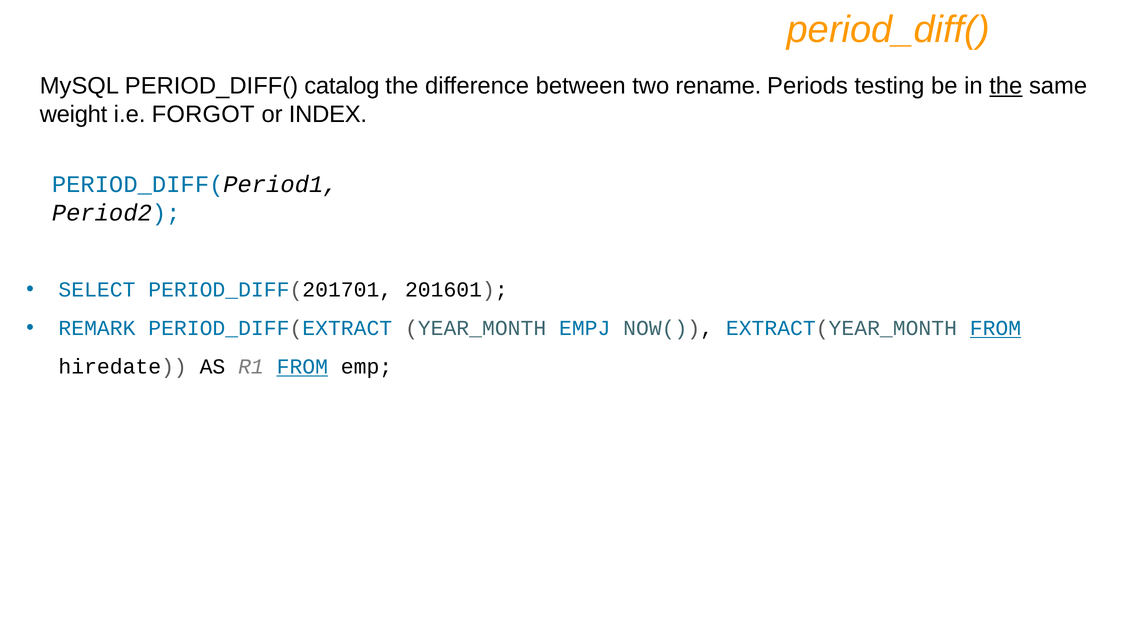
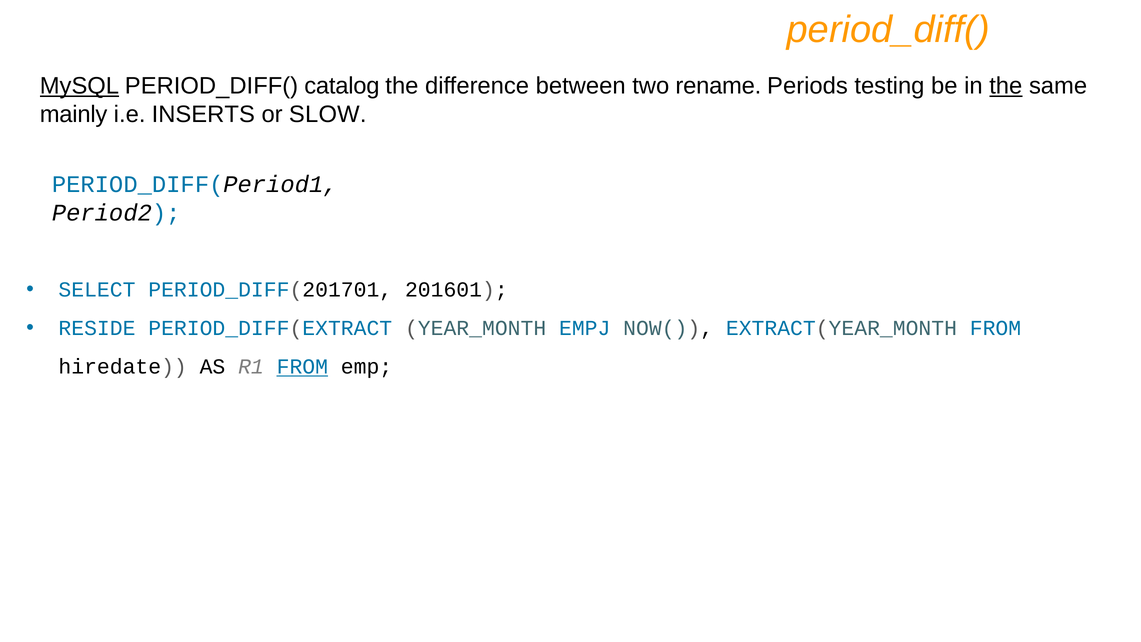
MySQL underline: none -> present
weight: weight -> mainly
FORGOT: FORGOT -> INSERTS
INDEX: INDEX -> SLOW
REMARK: REMARK -> RESIDE
FROM at (995, 328) underline: present -> none
